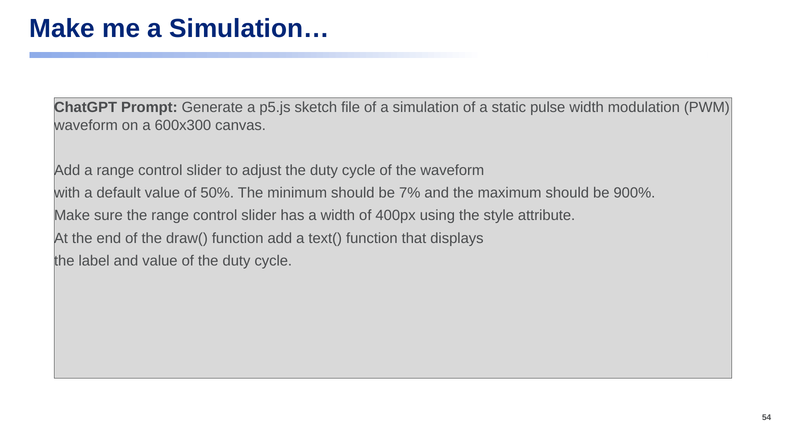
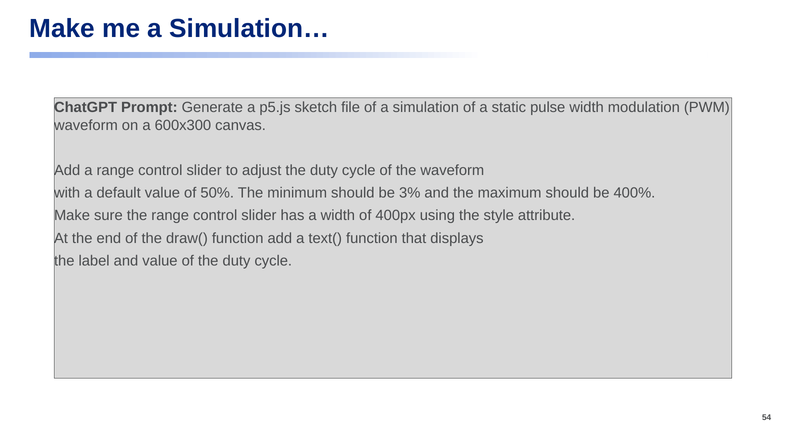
7%: 7% -> 3%
900%: 900% -> 400%
